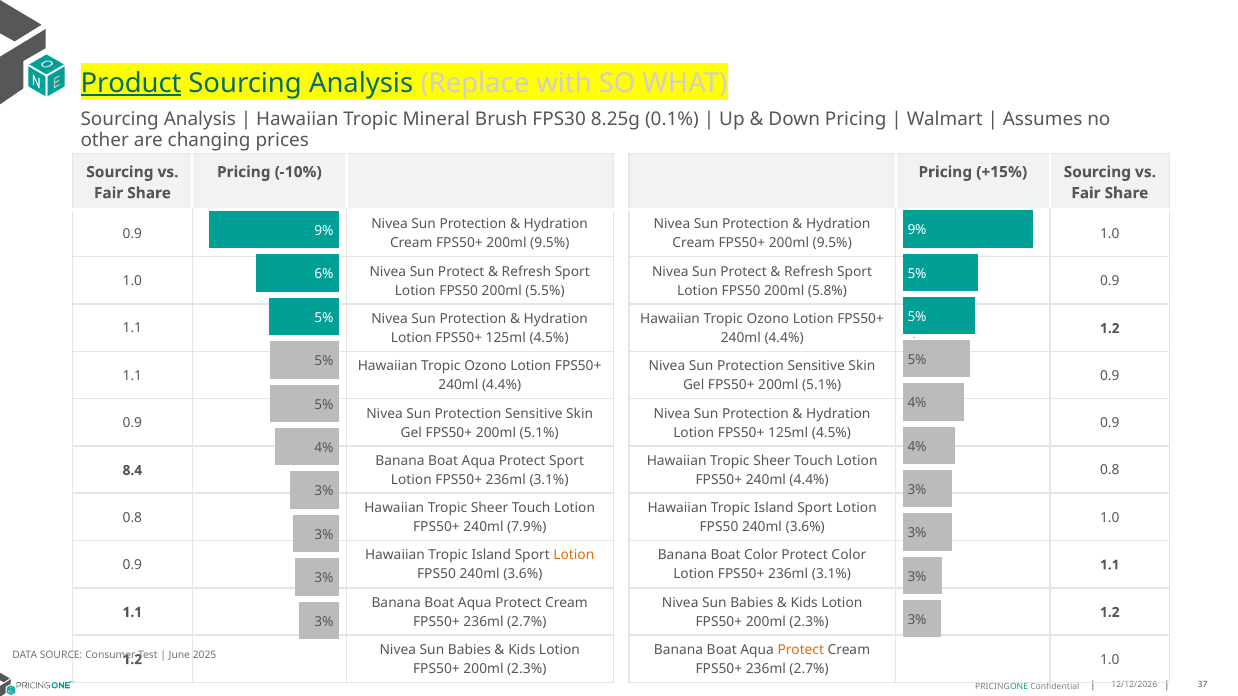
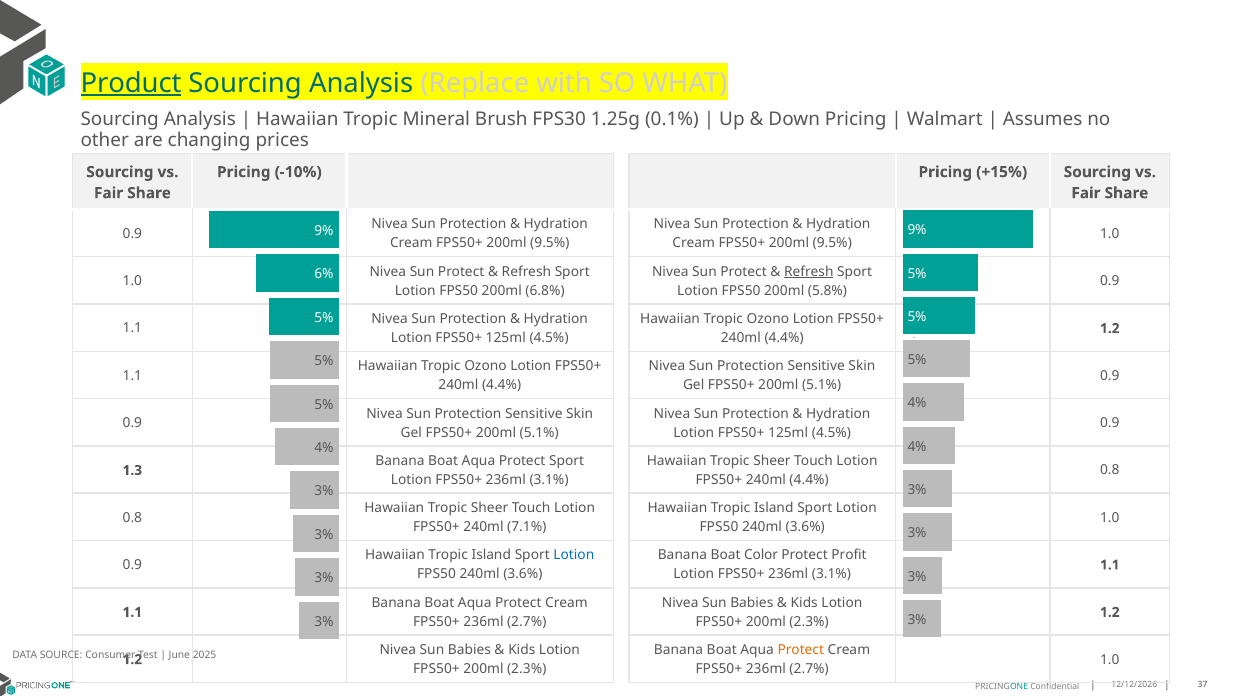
8.25g: 8.25g -> 1.25g
Refresh at (809, 272) underline: none -> present
5.5%: 5.5% -> 6.8%
8.4: 8.4 -> 1.3
7.9%: 7.9% -> 7.1%
Lotion at (574, 556) colour: orange -> blue
Protect Color: Color -> Profit
